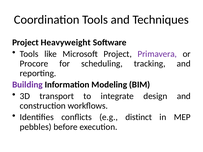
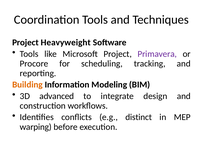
Building colour: purple -> orange
transport: transport -> advanced
pebbles: pebbles -> warping
